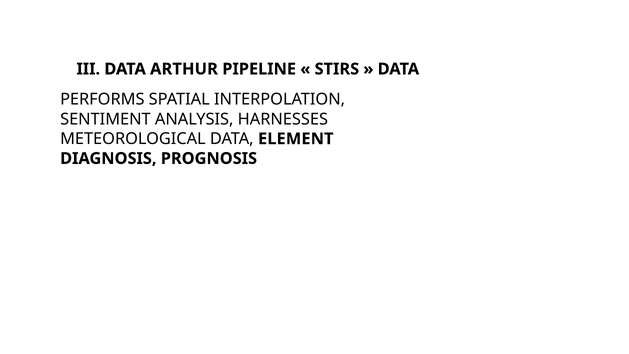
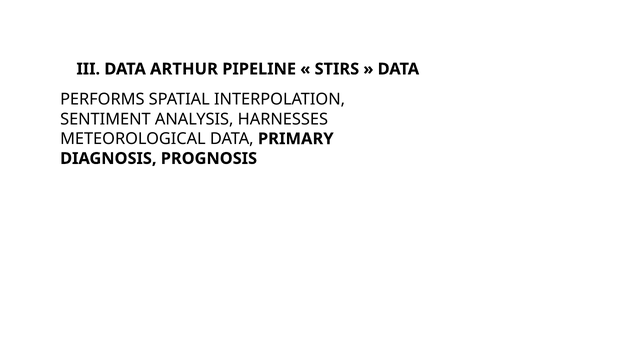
ELEMENT: ELEMENT -> PRIMARY
